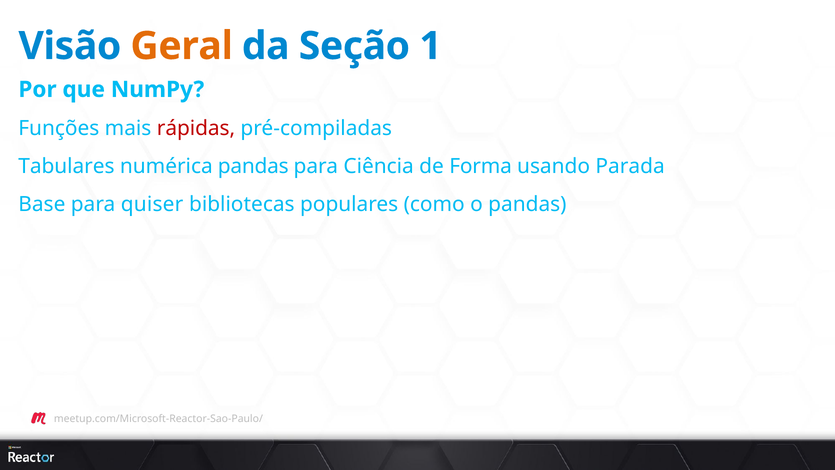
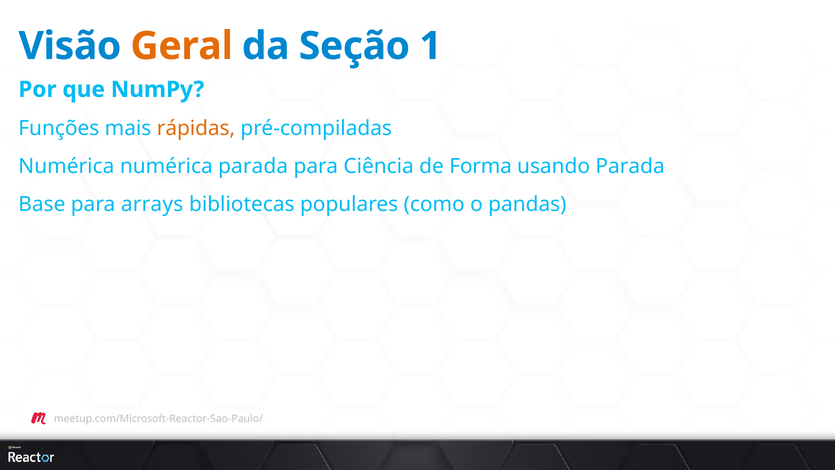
rápidas colour: red -> orange
Tabulares at (66, 166): Tabulares -> Numérica
numérica pandas: pandas -> parada
quiser: quiser -> arrays
